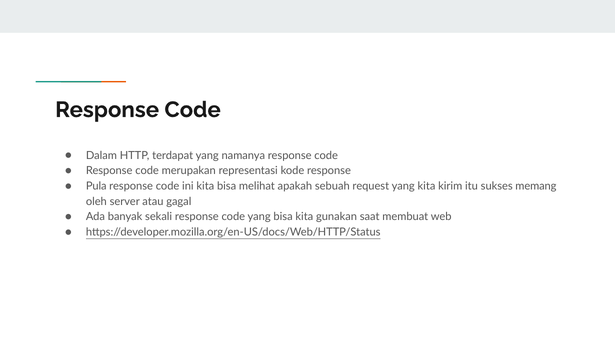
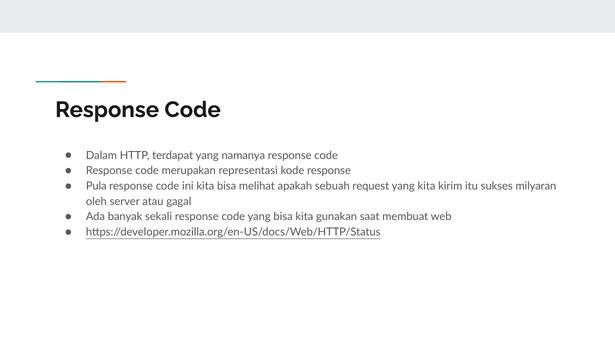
memang: memang -> milyaran
